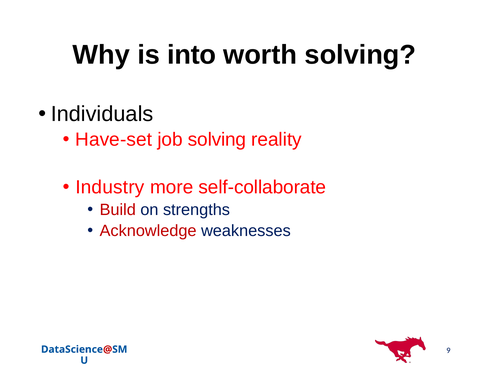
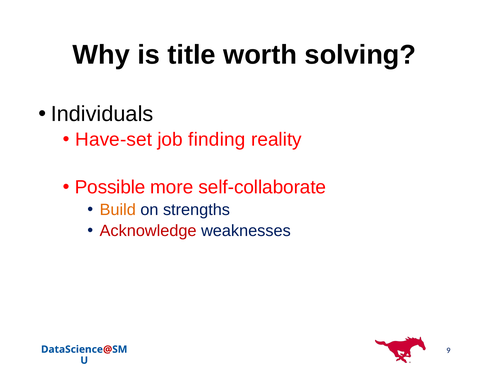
into: into -> title
job solving: solving -> finding
Industry: Industry -> Possible
Build colour: red -> orange
